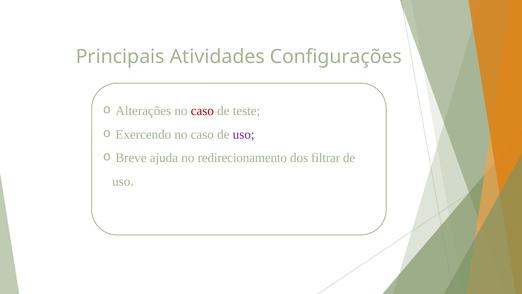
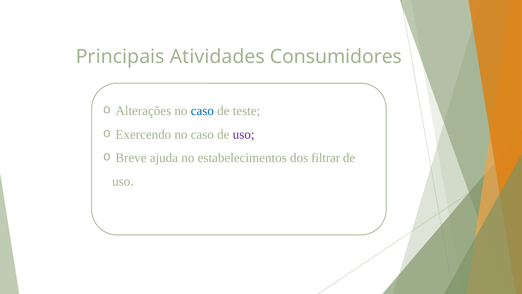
Configurações: Configurações -> Consumidores
caso at (202, 111) colour: red -> blue
redirecionamento: redirecionamento -> estabelecimentos
